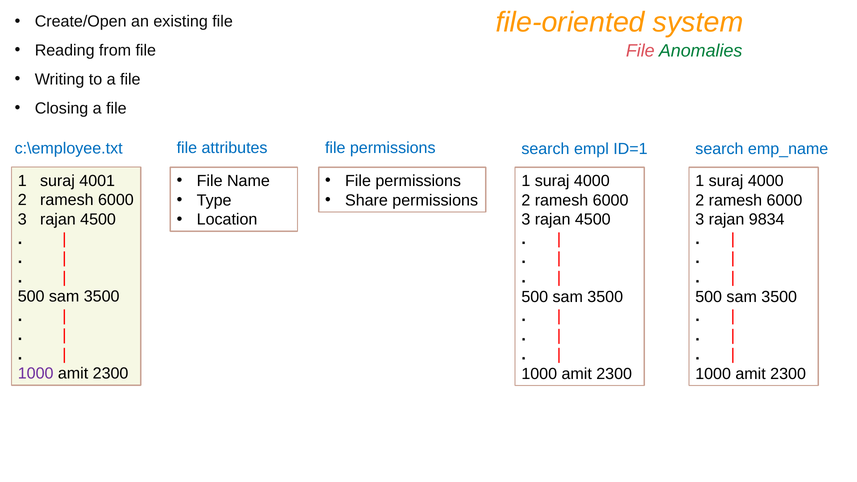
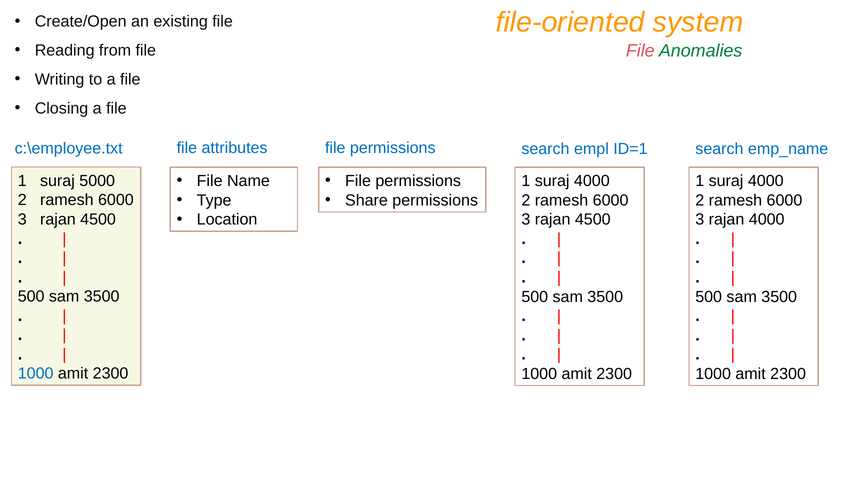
4001: 4001 -> 5000
rajan 9834: 9834 -> 4000
1000 at (36, 374) colour: purple -> blue
